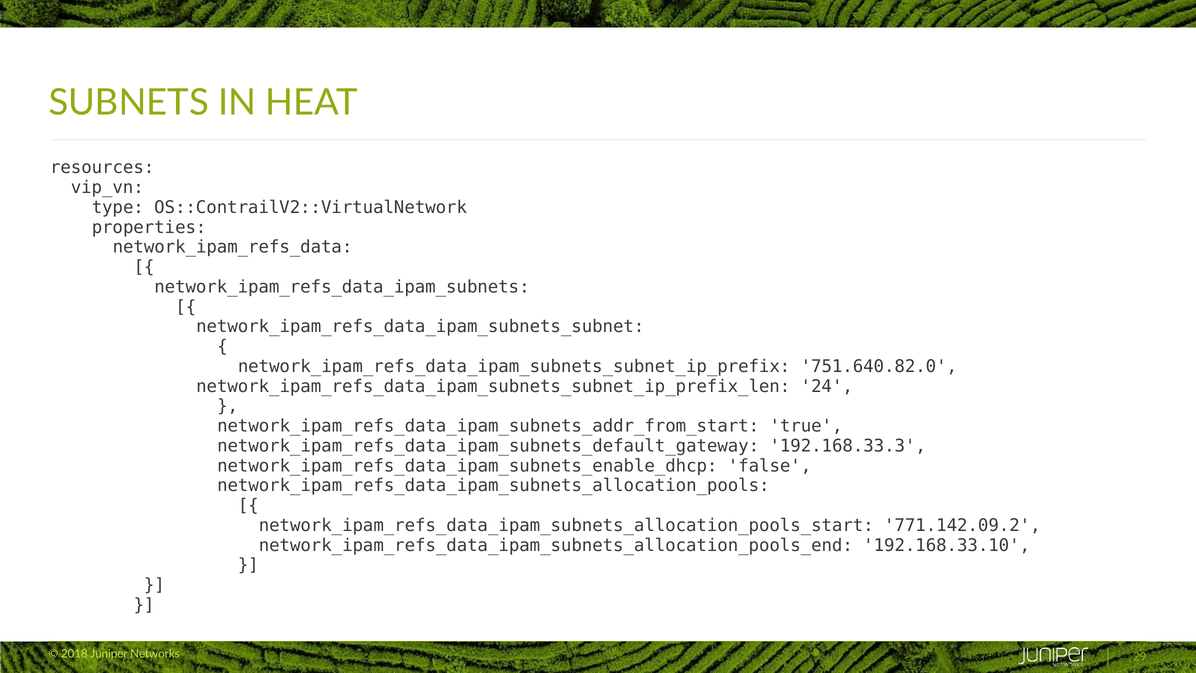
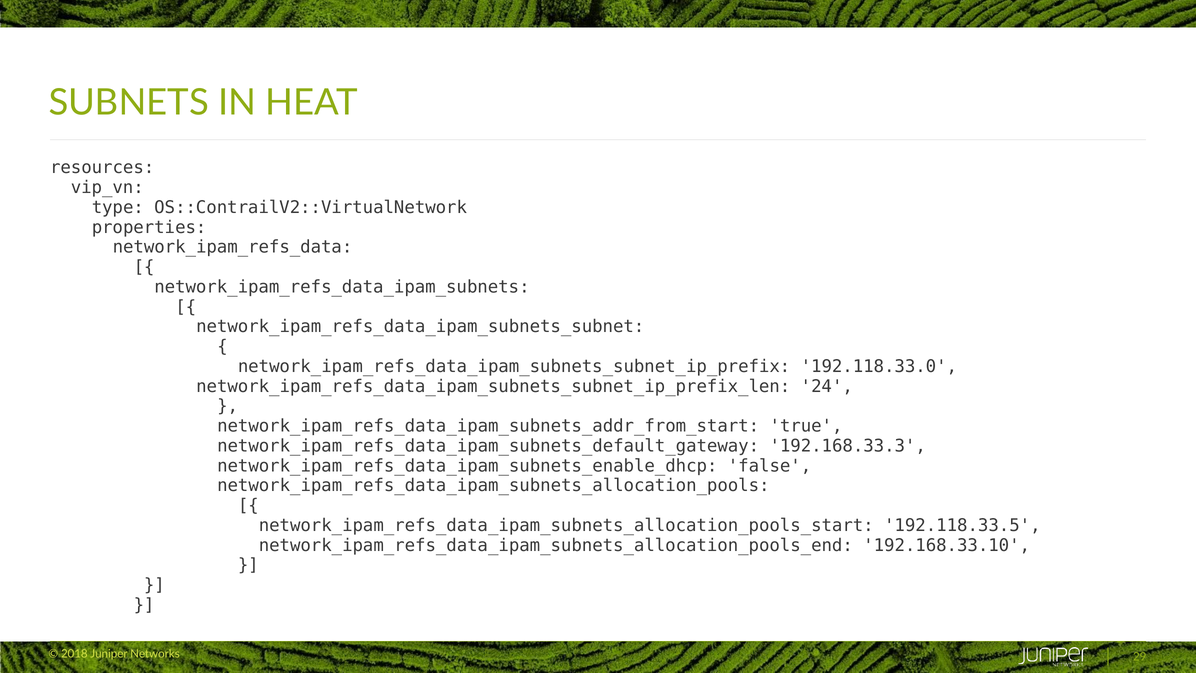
751.640.82.0: 751.640.82.0 -> 192.118.33.0
771.142.09.2: 771.142.09.2 -> 192.118.33.5
